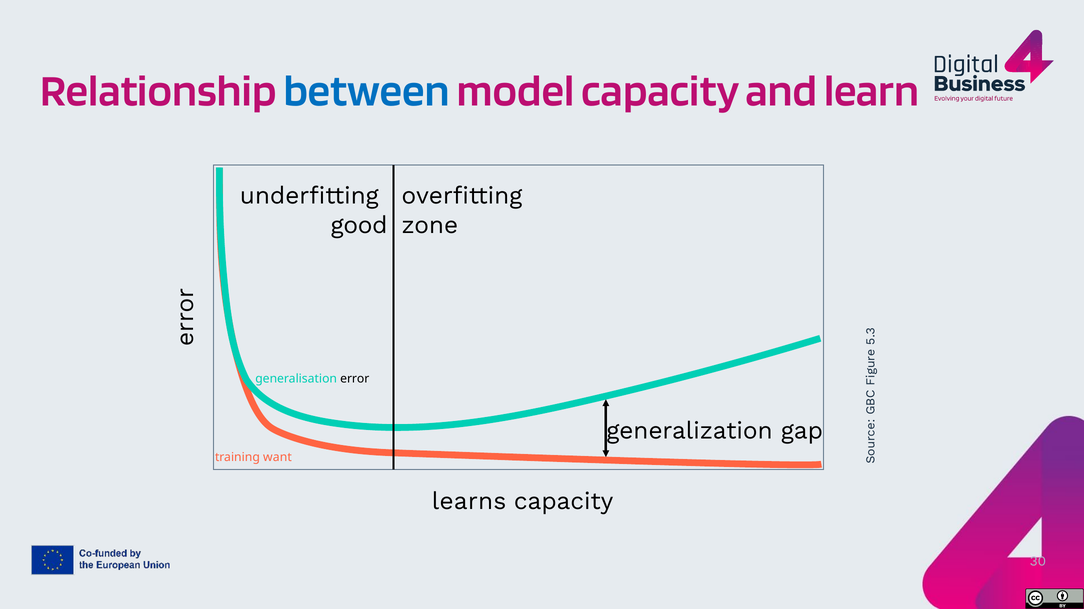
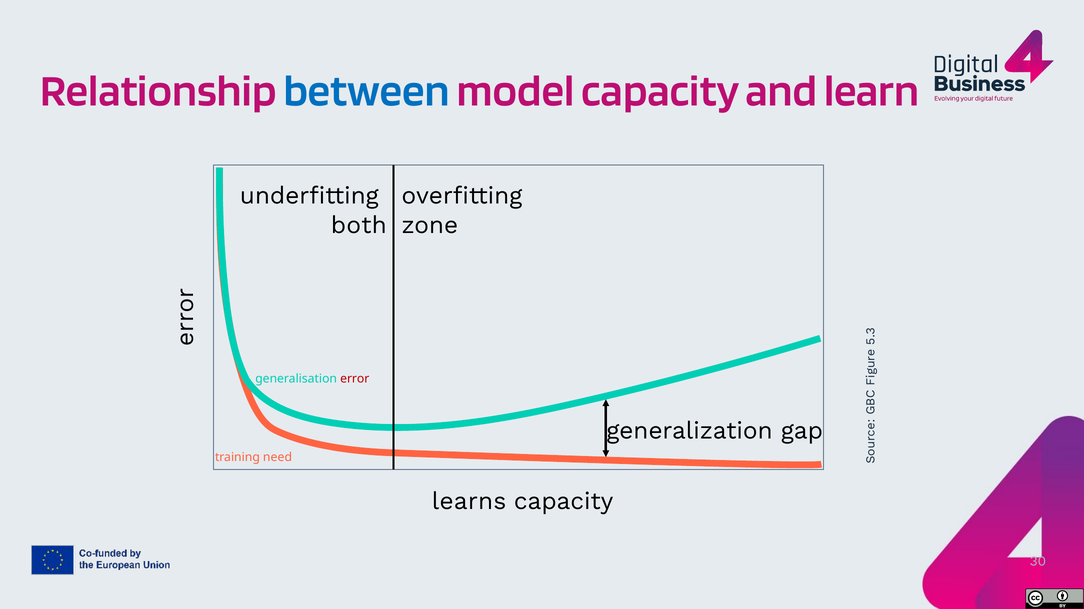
good: good -> both
error colour: black -> red
want: want -> need
